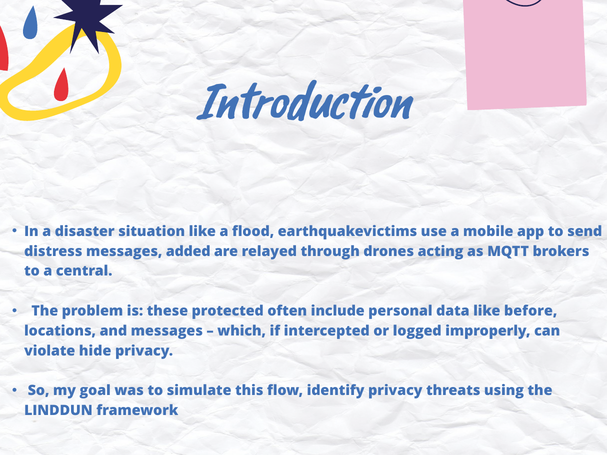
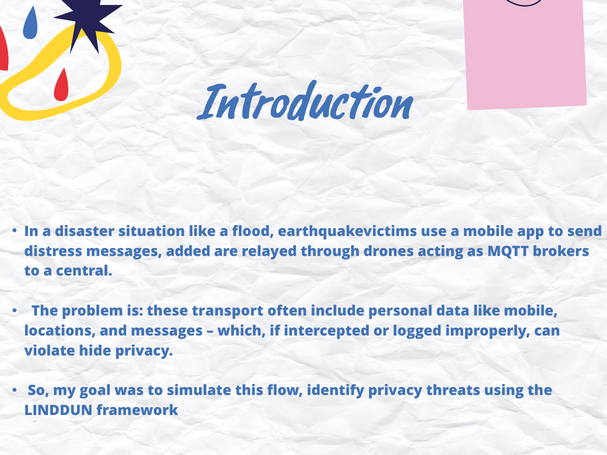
protected: protected -> transport
like before: before -> mobile
